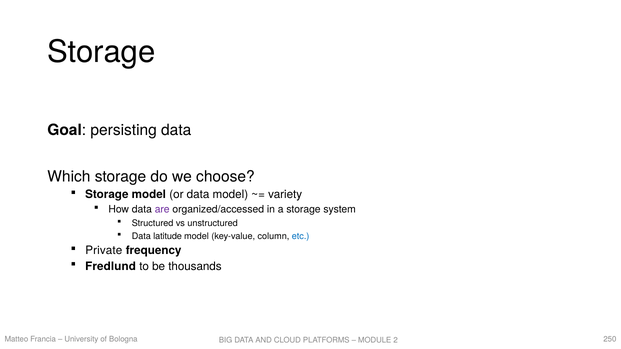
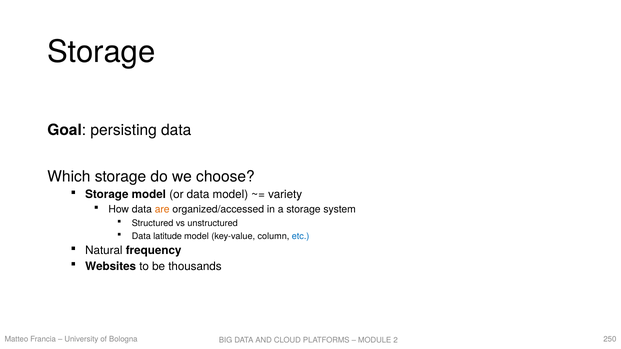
are colour: purple -> orange
Private: Private -> Natural
Fredlund: Fredlund -> Websites
